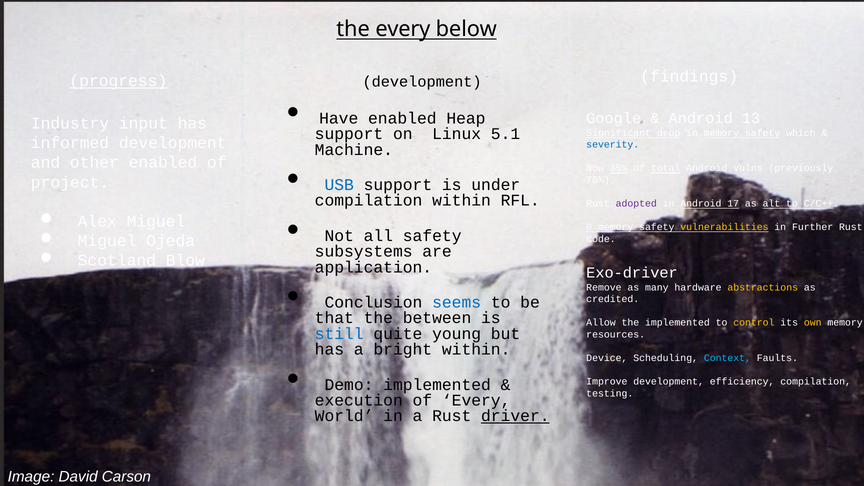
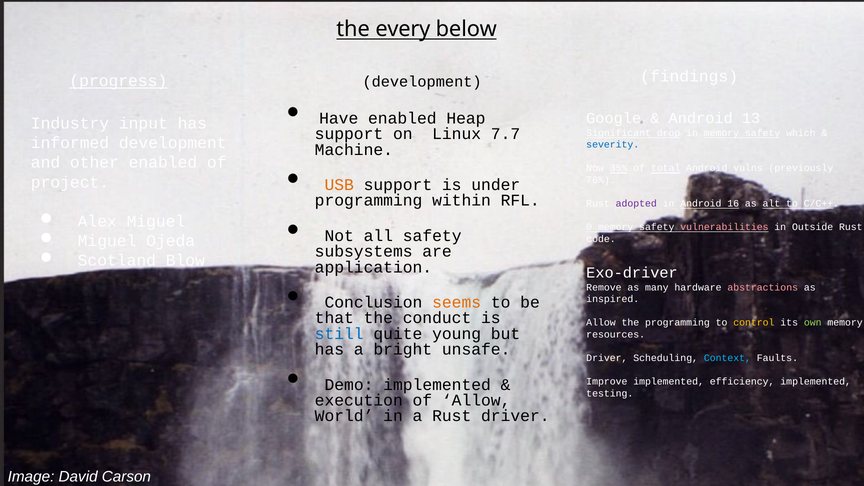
5.1: 5.1 -> 7.7
USB colour: blue -> orange
compilation at (369, 201): compilation -> programming
17: 17 -> 16
vulnerabilities colour: yellow -> pink
Further: Further -> Outside
abstractions colour: yellow -> pink
seems colour: blue -> orange
credited: credited -> inspired
between: between -> conduct
the implemented: implemented -> programming
own colour: yellow -> light green
bright within: within -> unsafe
Device at (607, 358): Device -> Driver
Improve development: development -> implemented
efficiency compilation: compilation -> implemented
of Every: Every -> Allow
driver at (515, 416) underline: present -> none
